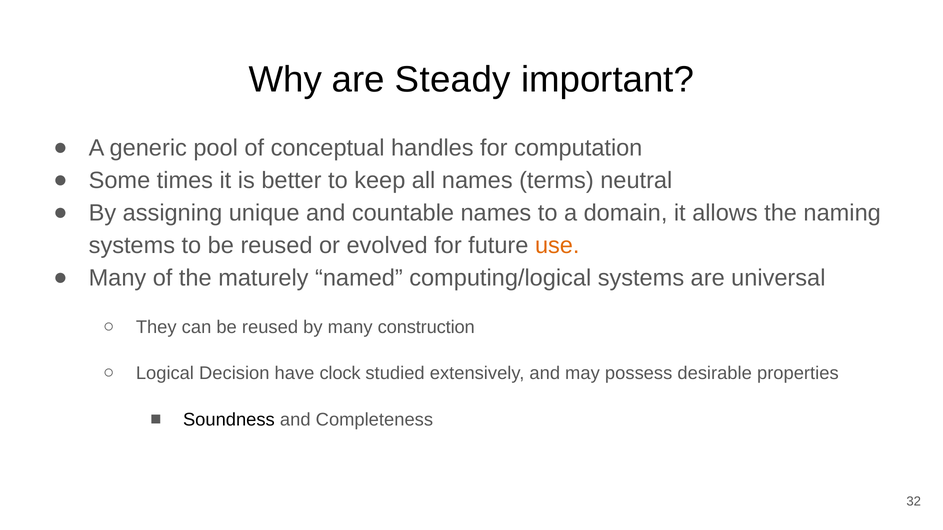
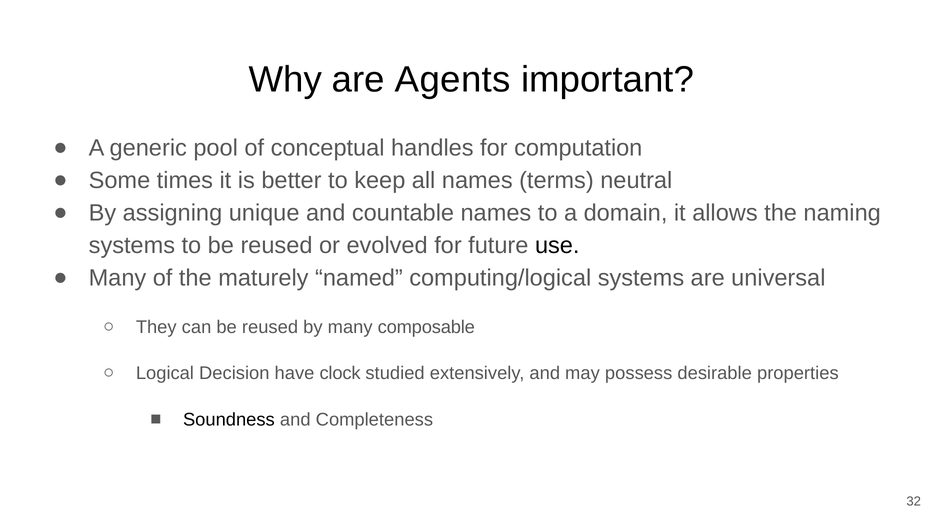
Steady: Steady -> Agents
use colour: orange -> black
construction: construction -> composable
